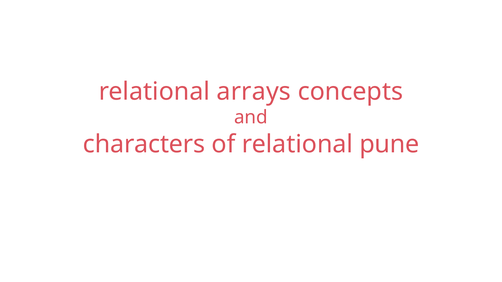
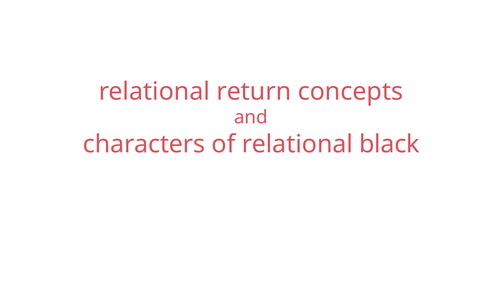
arrays: arrays -> return
pune: pune -> black
